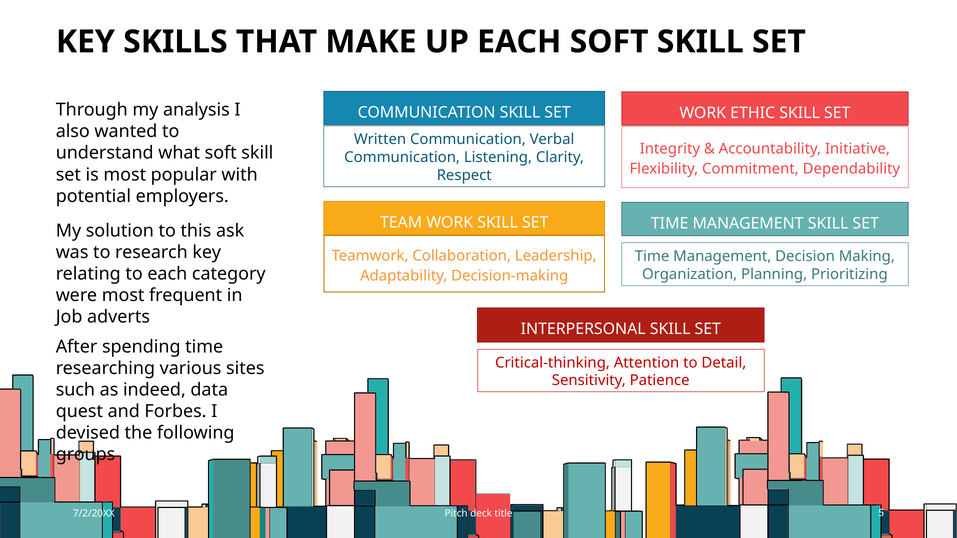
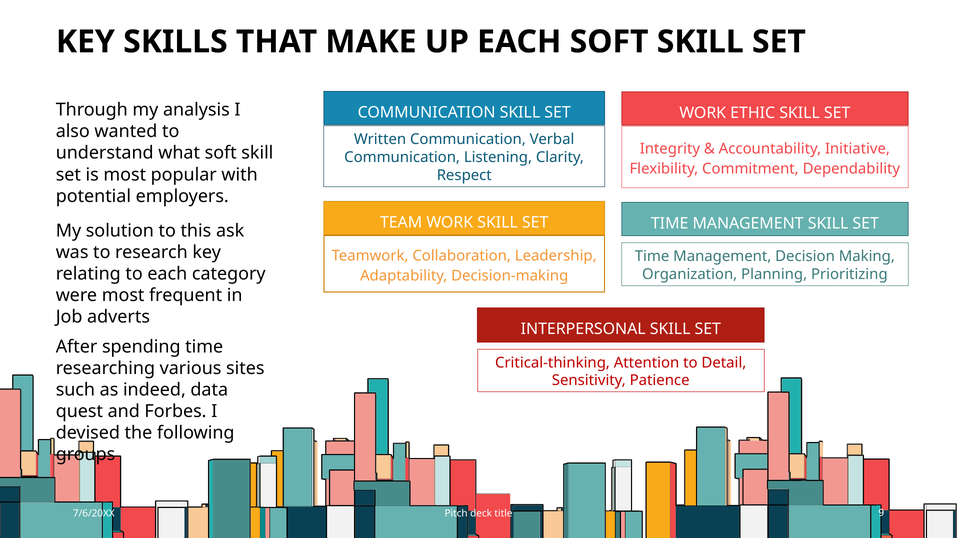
7/2/20XX: 7/2/20XX -> 7/6/20XX
5: 5 -> 9
